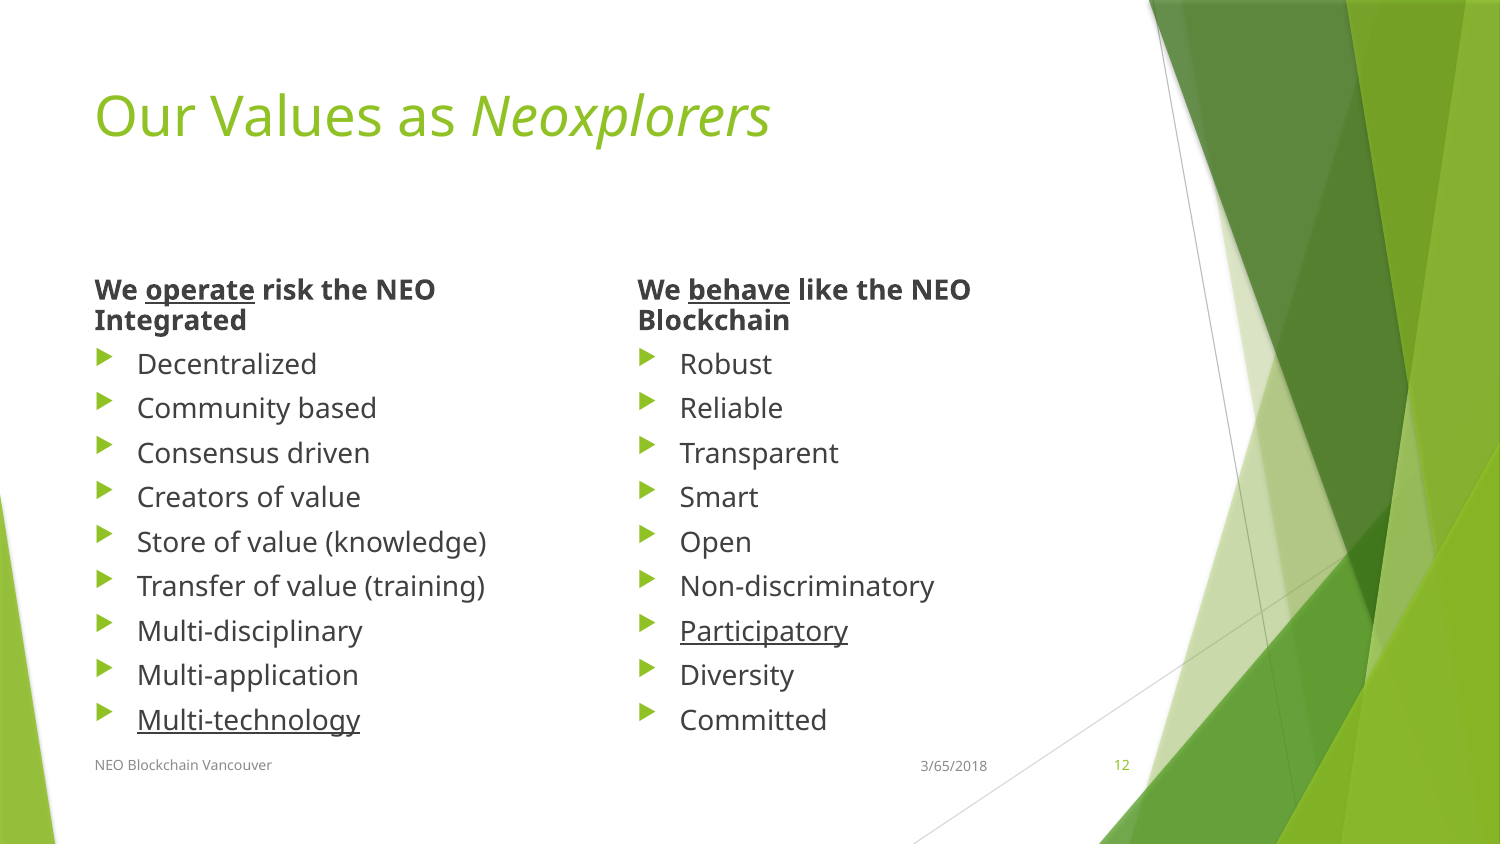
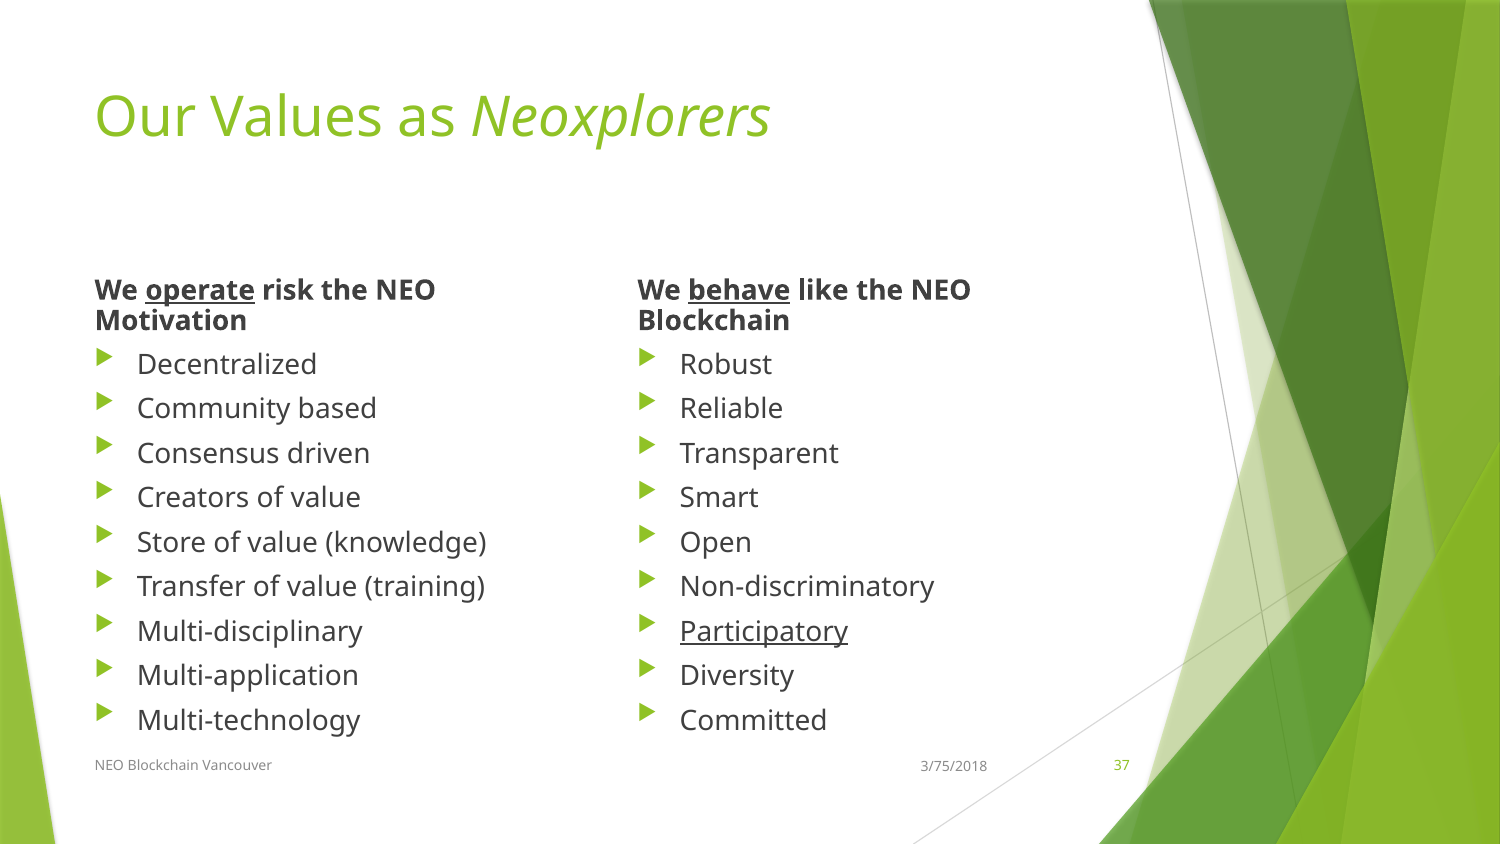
Integrated: Integrated -> Motivation
Multi-technology underline: present -> none
12: 12 -> 37
3/65/2018: 3/65/2018 -> 3/75/2018
